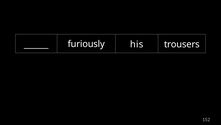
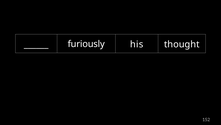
trousers: trousers -> thought
